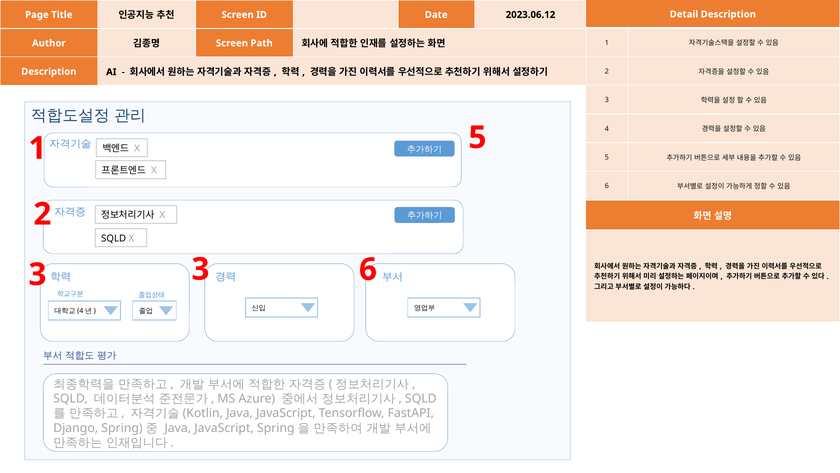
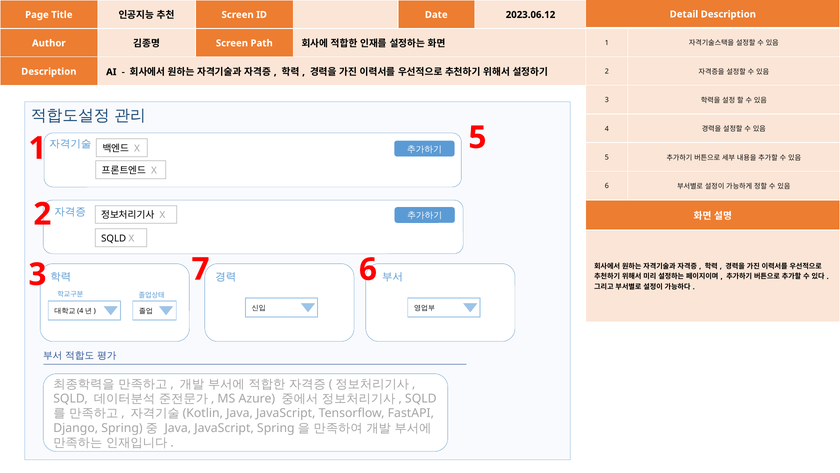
3 3: 3 -> 7
